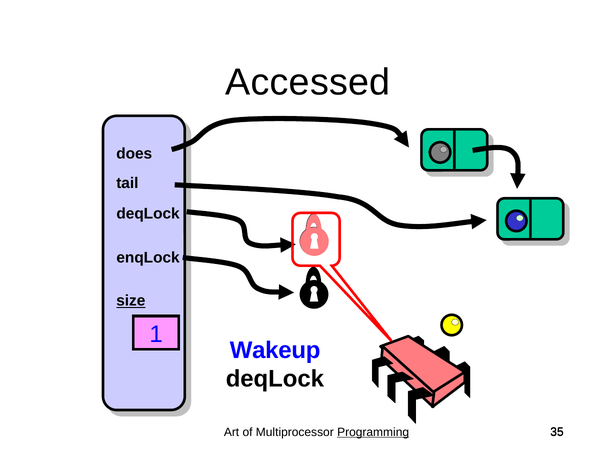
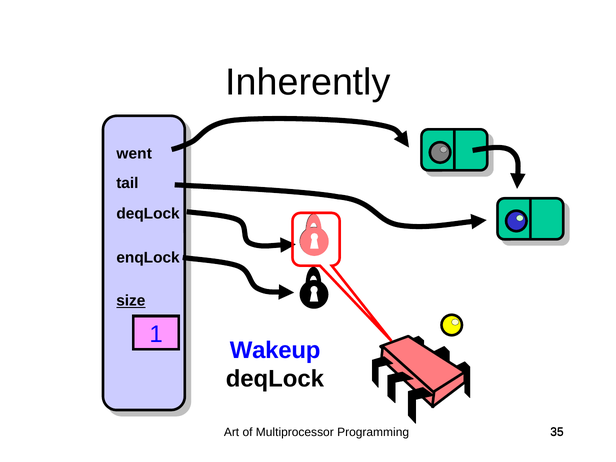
Accessed: Accessed -> Inherently
does: does -> went
Programming underline: present -> none
